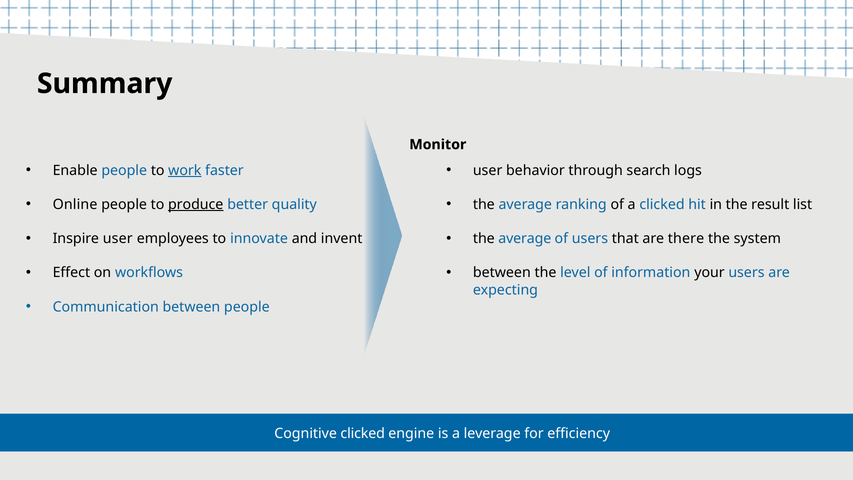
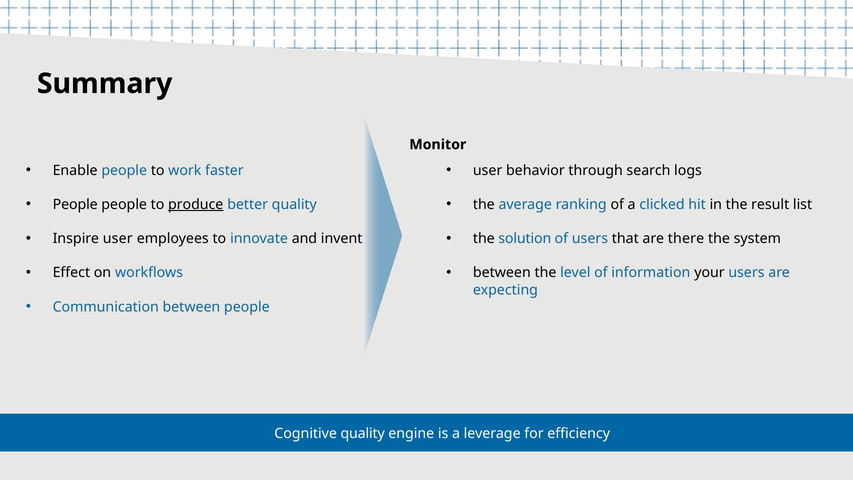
work underline: present -> none
Online at (75, 204): Online -> People
average at (525, 239): average -> solution
Cognitive clicked: clicked -> quality
